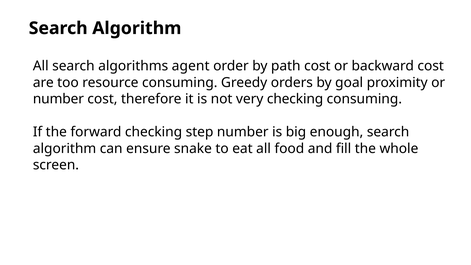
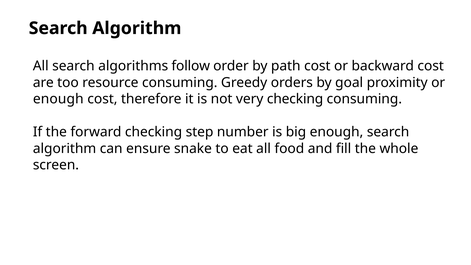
agent: agent -> follow
number at (58, 99): number -> enough
